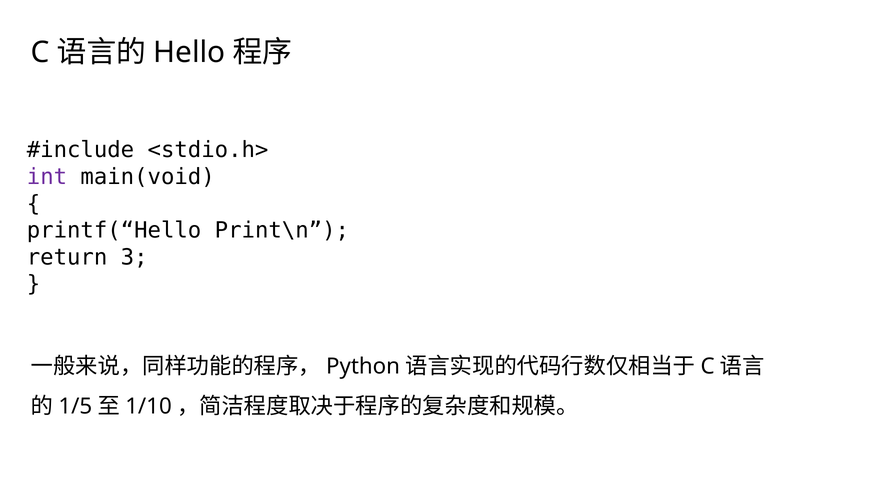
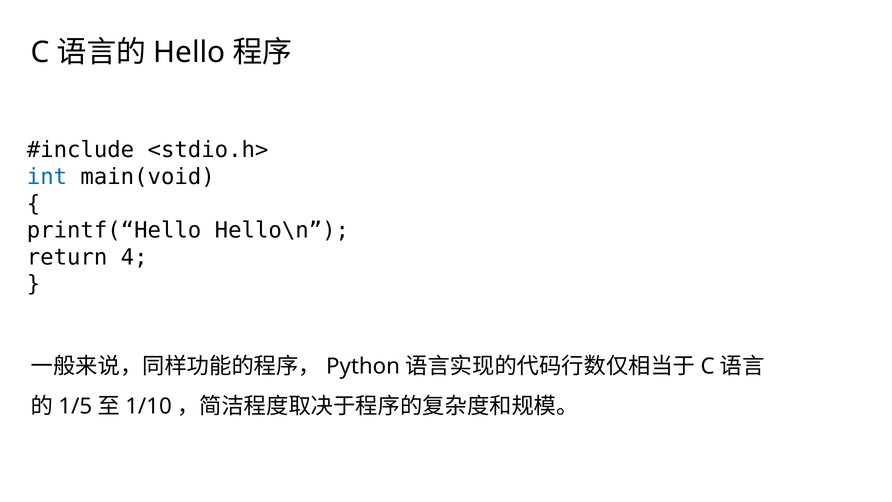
int colour: purple -> blue
Print\n: Print\n -> Hello\n
3: 3 -> 4
